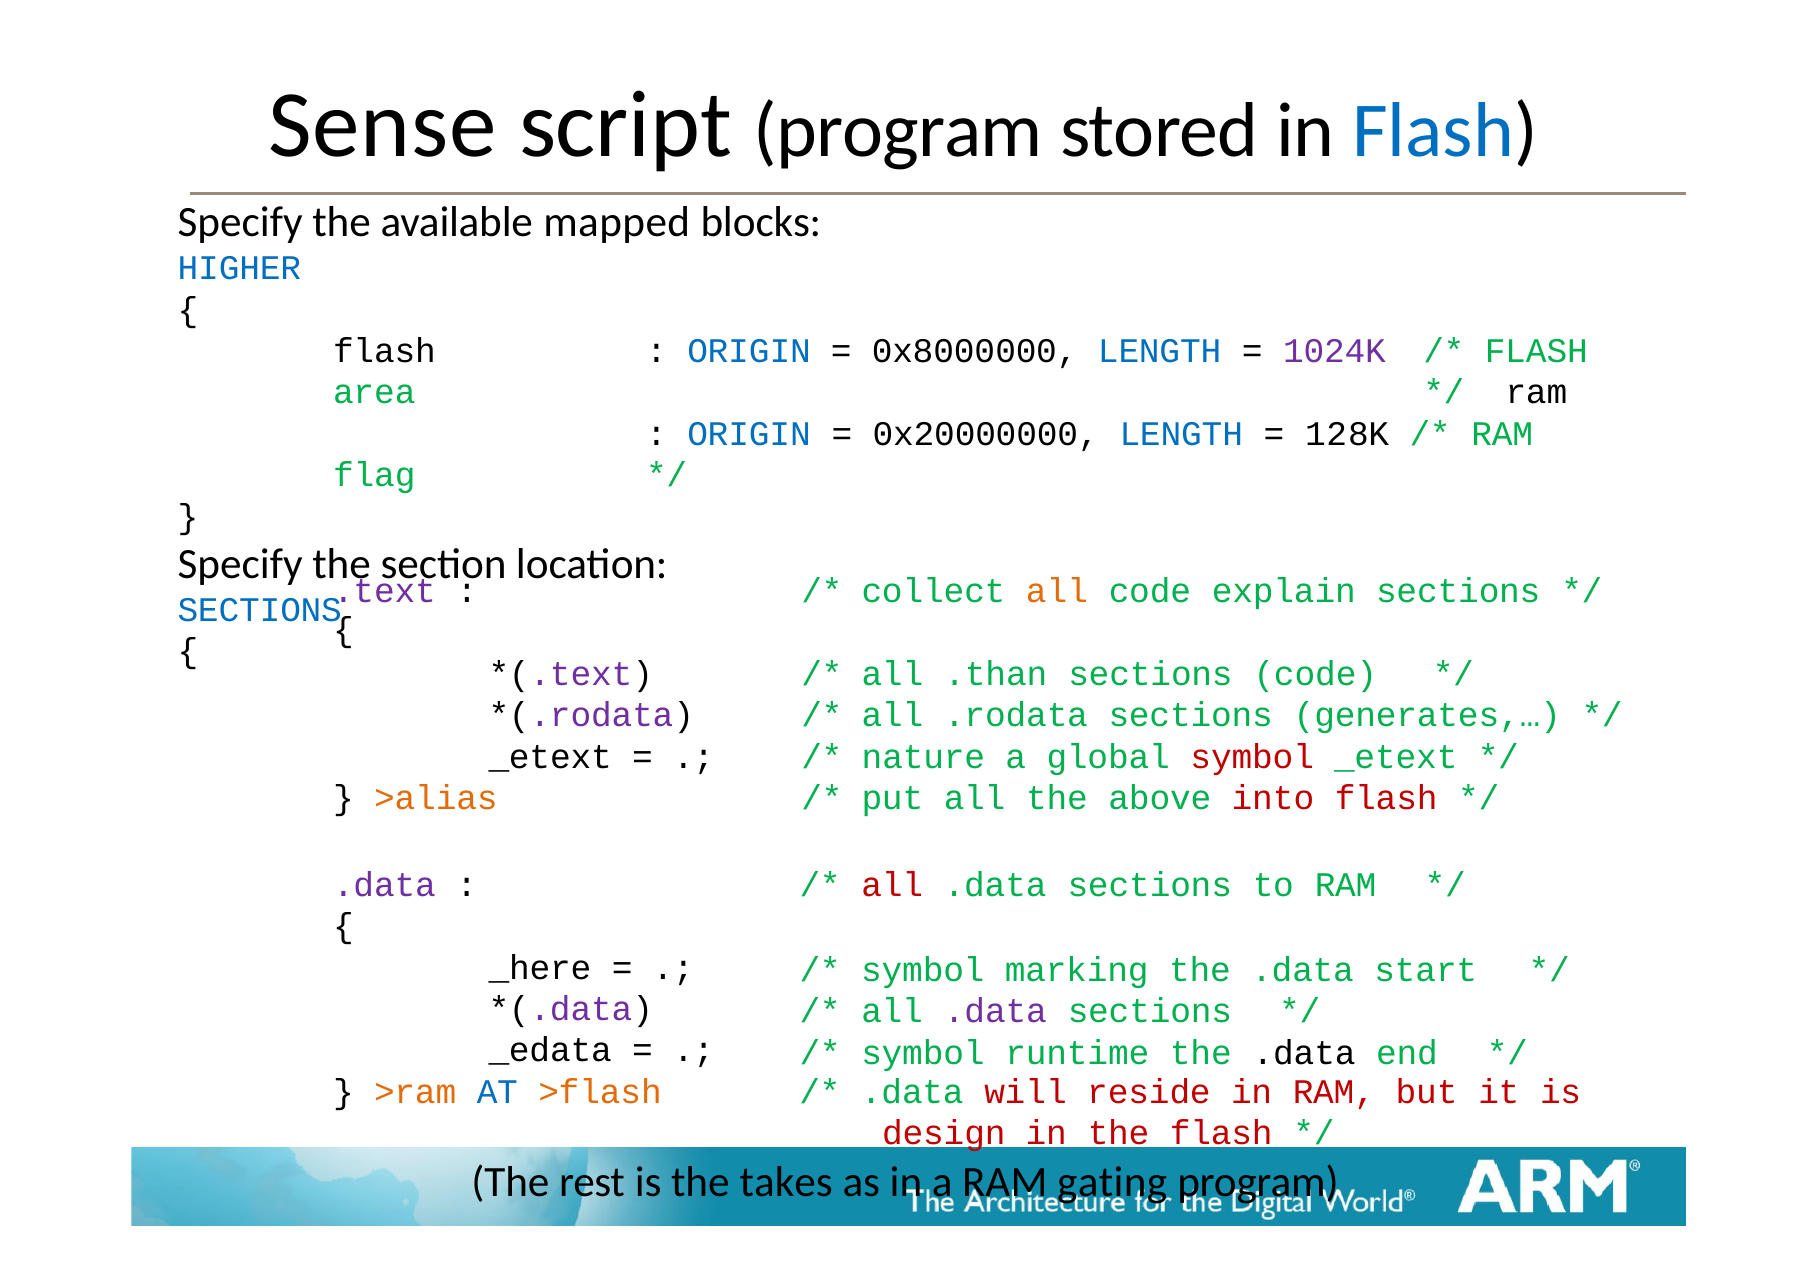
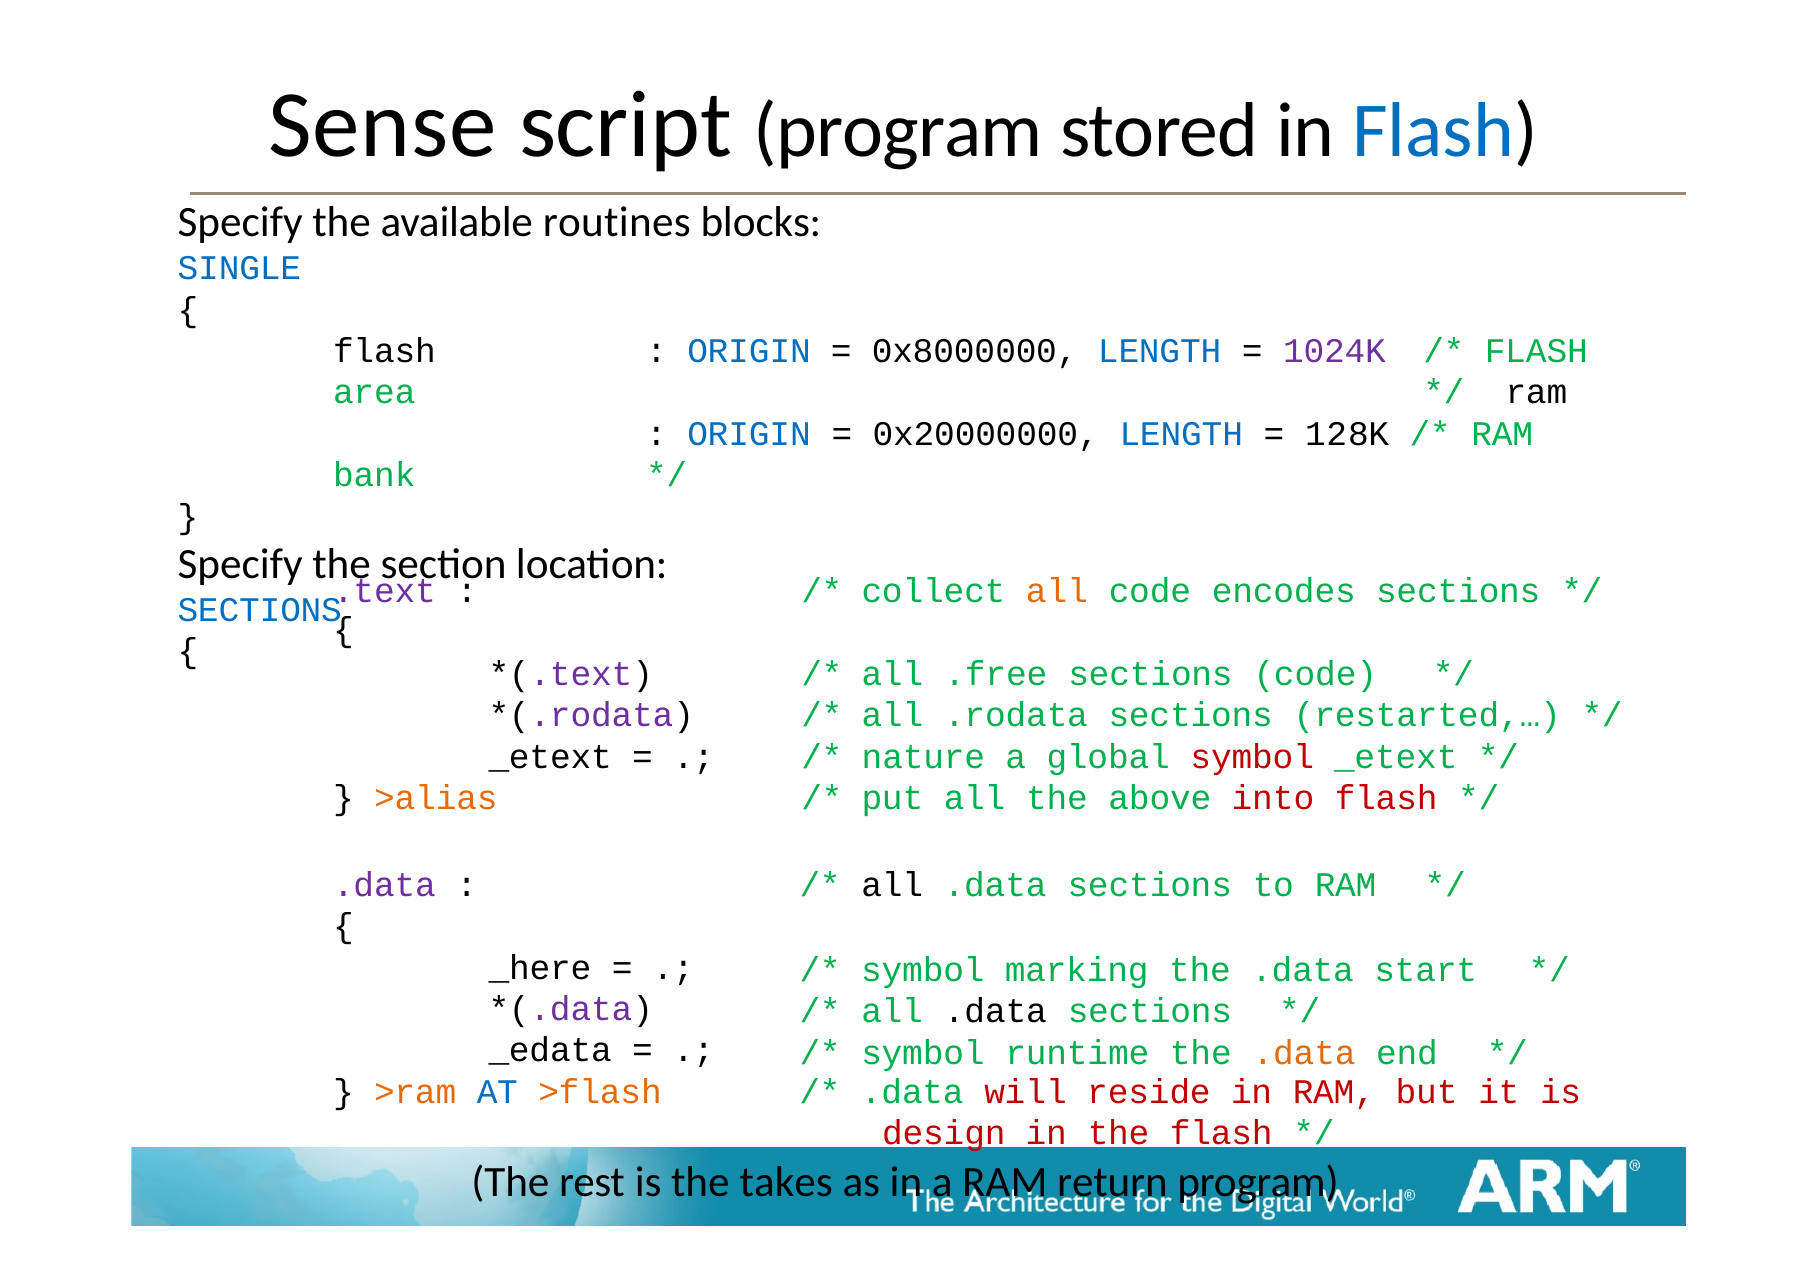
mapped: mapped -> routines
HIGHER: HIGHER -> SINGLE
flag: flag -> bank
explain: explain -> encodes
.than: .than -> .free
generates,…: generates,… -> restarted,…
all at (892, 885) colour: red -> black
.data at (995, 1011) colour: purple -> black
.data at (1304, 1053) colour: black -> orange
gating: gating -> return
